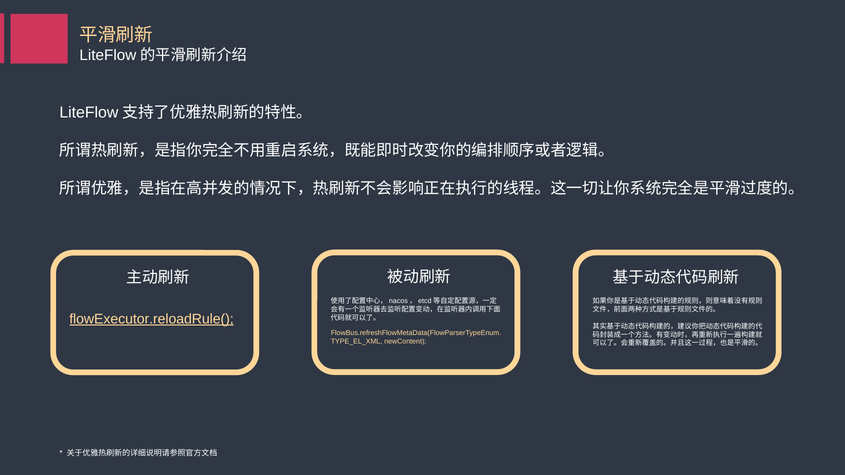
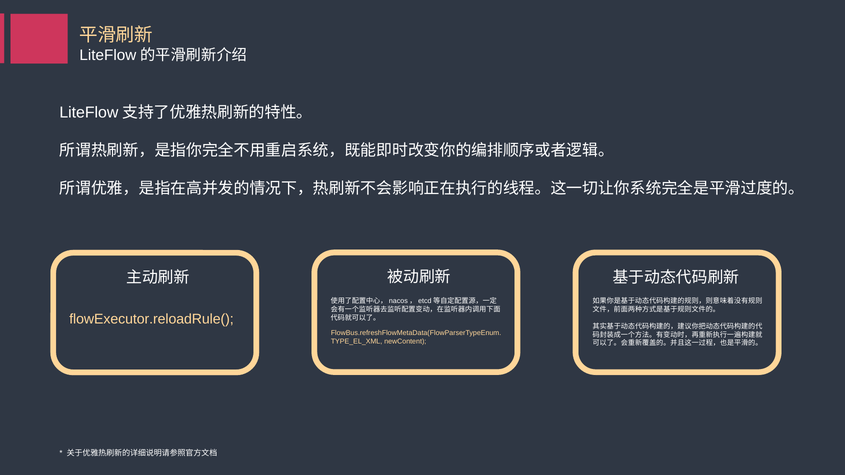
flowExecutor.reloadRule( underline: present -> none
